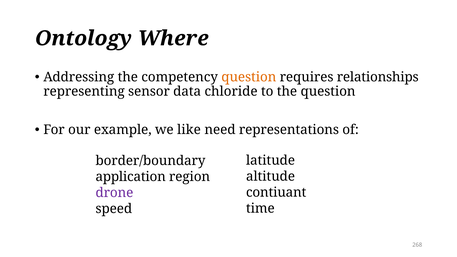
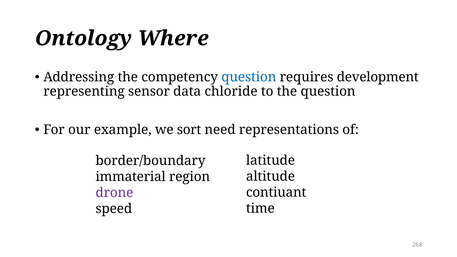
question at (249, 77) colour: orange -> blue
relationships: relationships -> development
like: like -> sort
application: application -> immaterial
